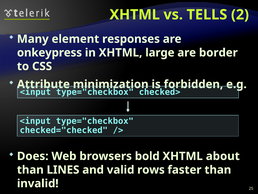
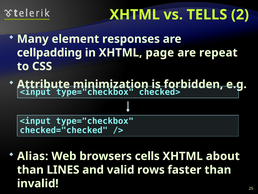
onkeypress: onkeypress -> cellpadding
large: large -> page
border: border -> repeat
Does: Does -> Alias
bold: bold -> cells
